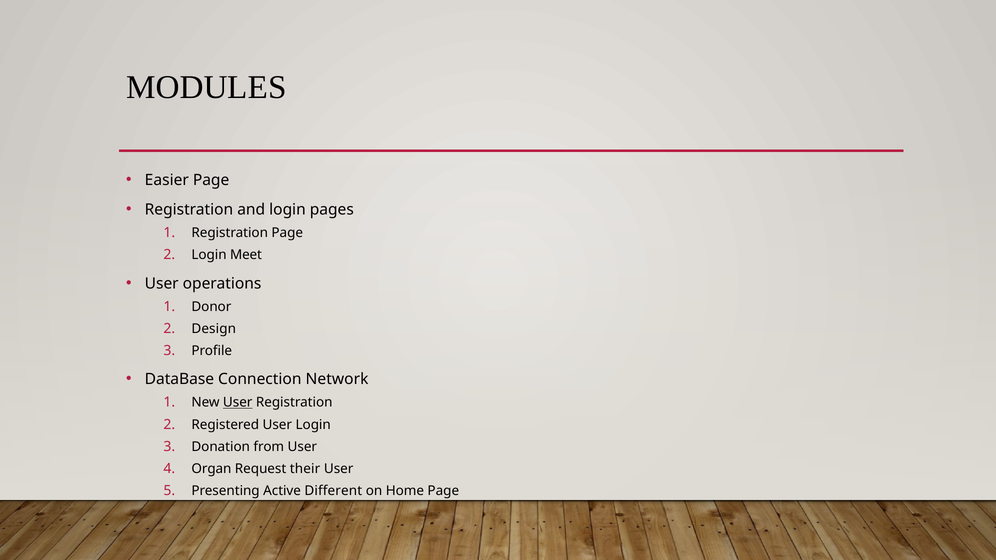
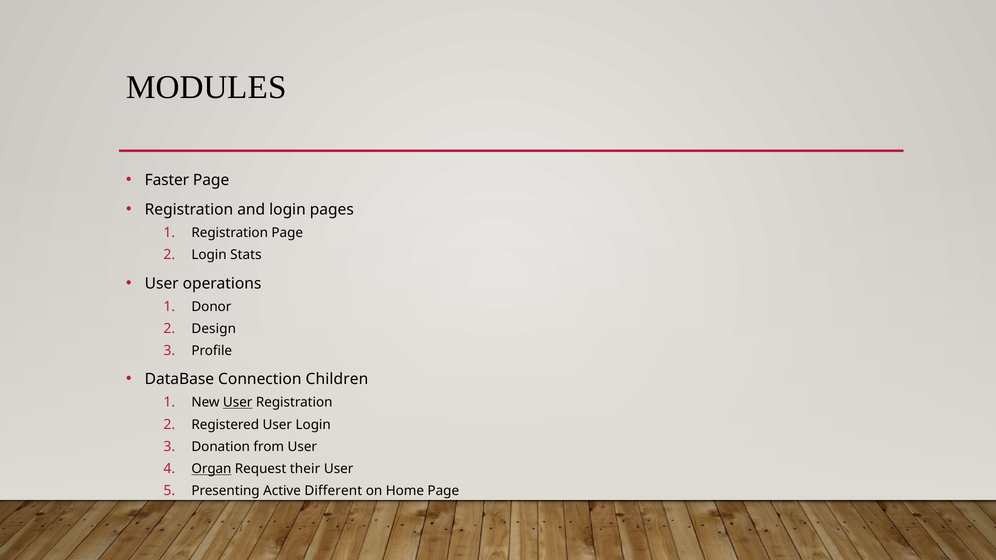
Easier: Easier -> Faster
Meet: Meet -> Stats
Network: Network -> Children
Organ underline: none -> present
